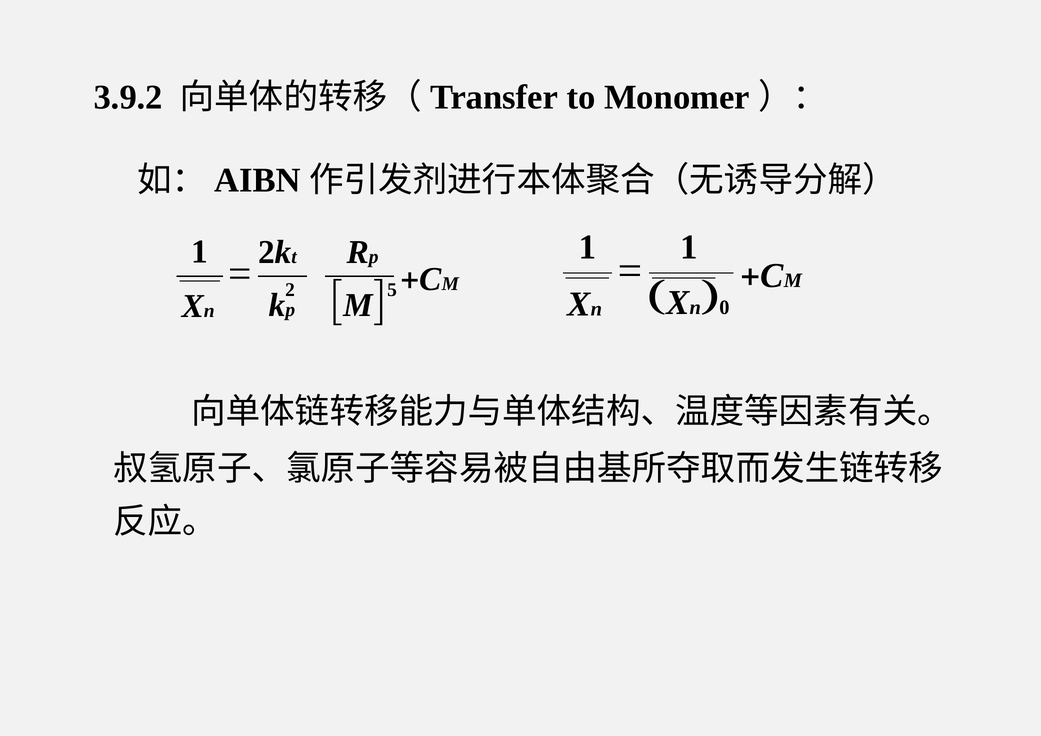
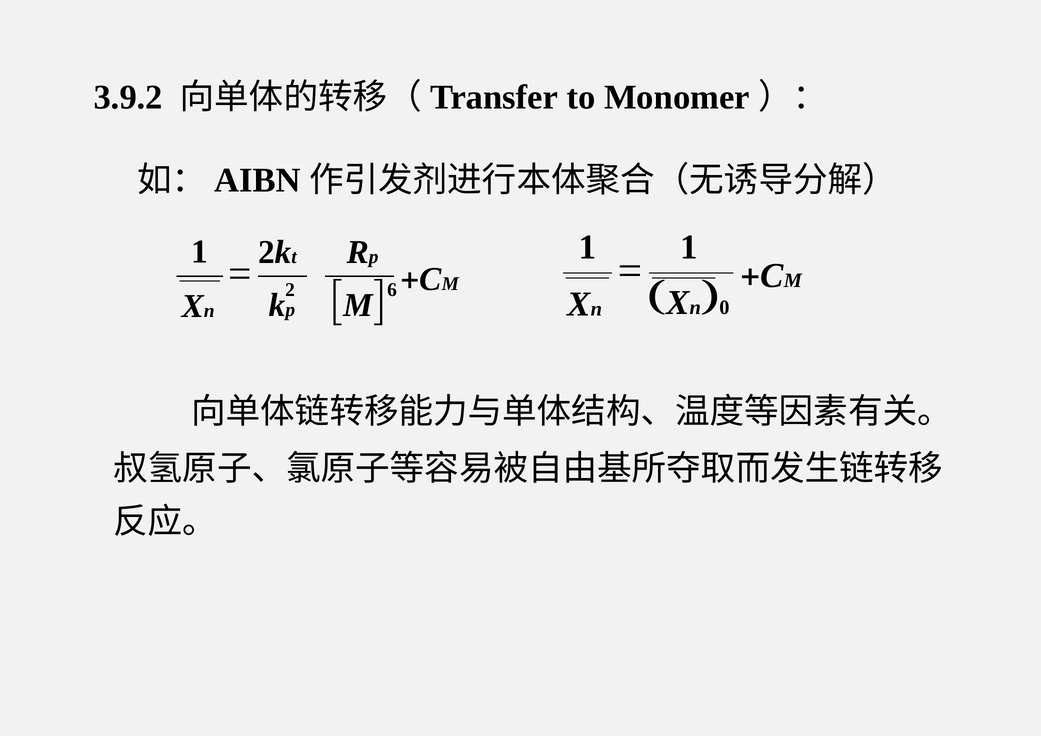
5: 5 -> 6
